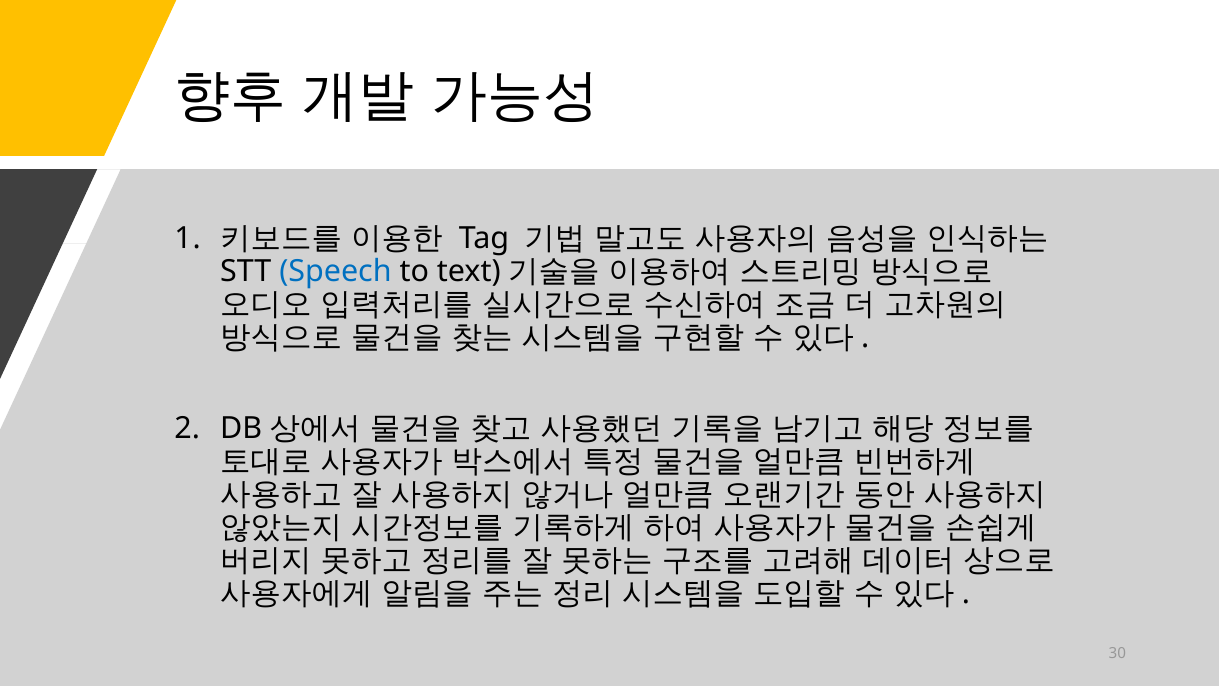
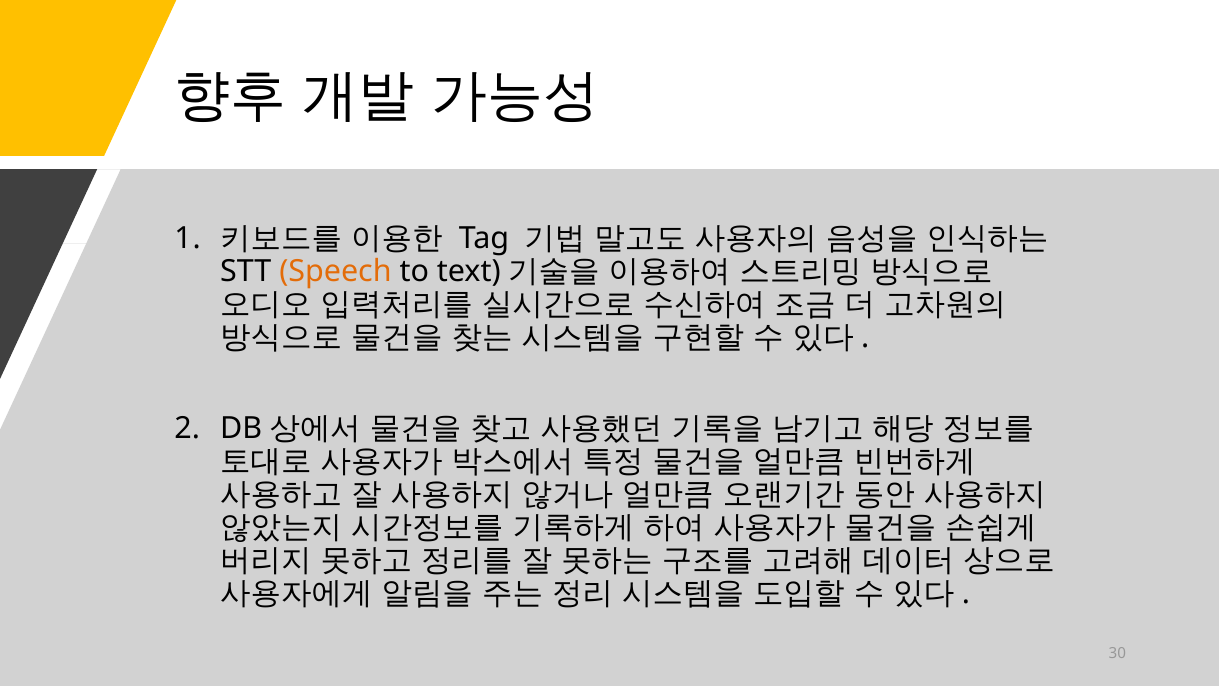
Speech colour: blue -> orange
